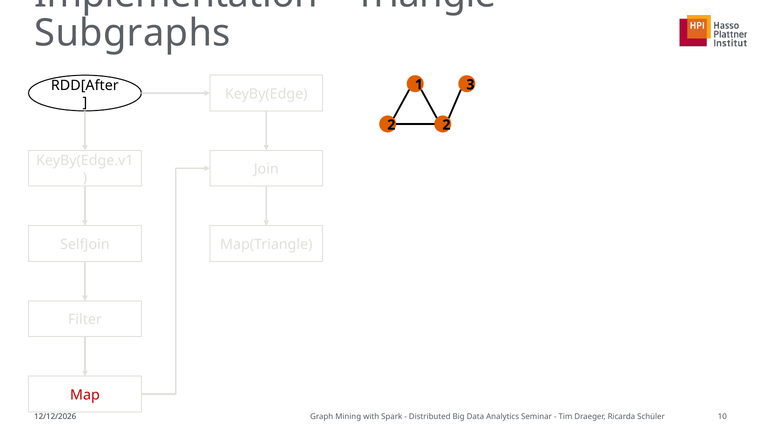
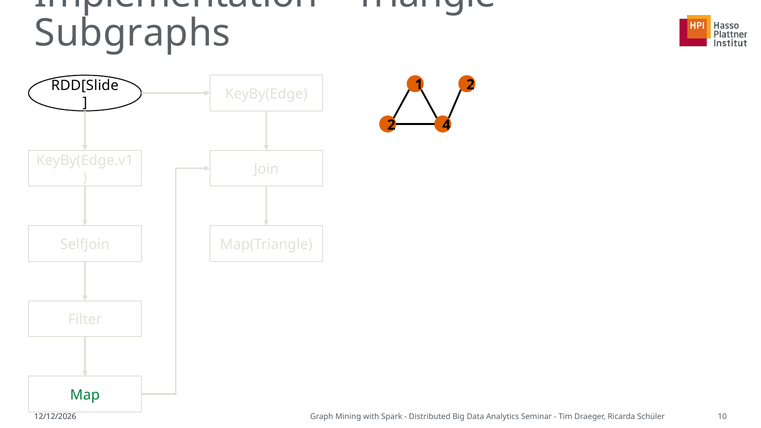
RDD[After: RDD[After -> RDD[Slide
1 3: 3 -> 2
2 2: 2 -> 4
Map colour: red -> green
